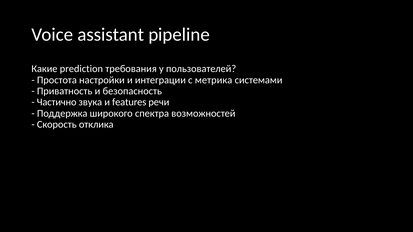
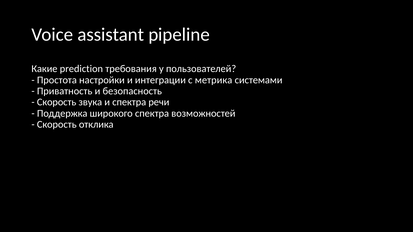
Частично at (57, 102): Частично -> Скорость
и features: features -> спектра
